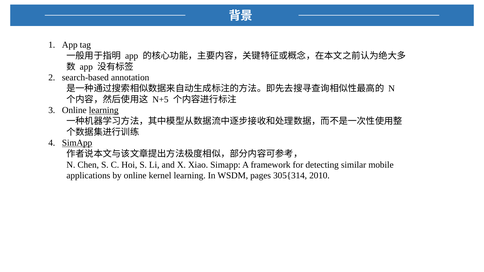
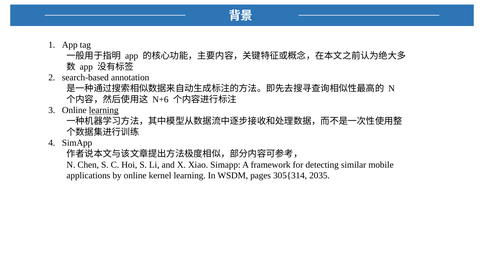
N+5: N+5 -> N+6
SimApp at (77, 143) underline: present -> none
2010: 2010 -> 2035
